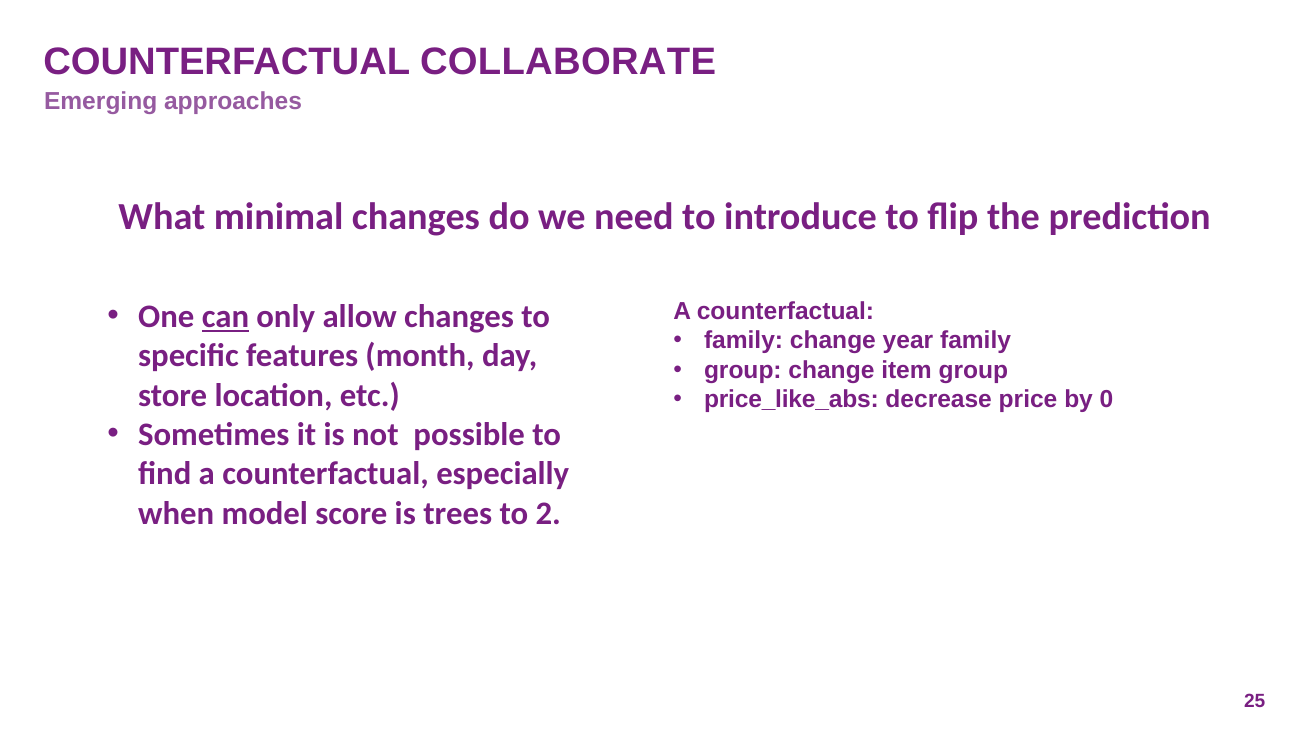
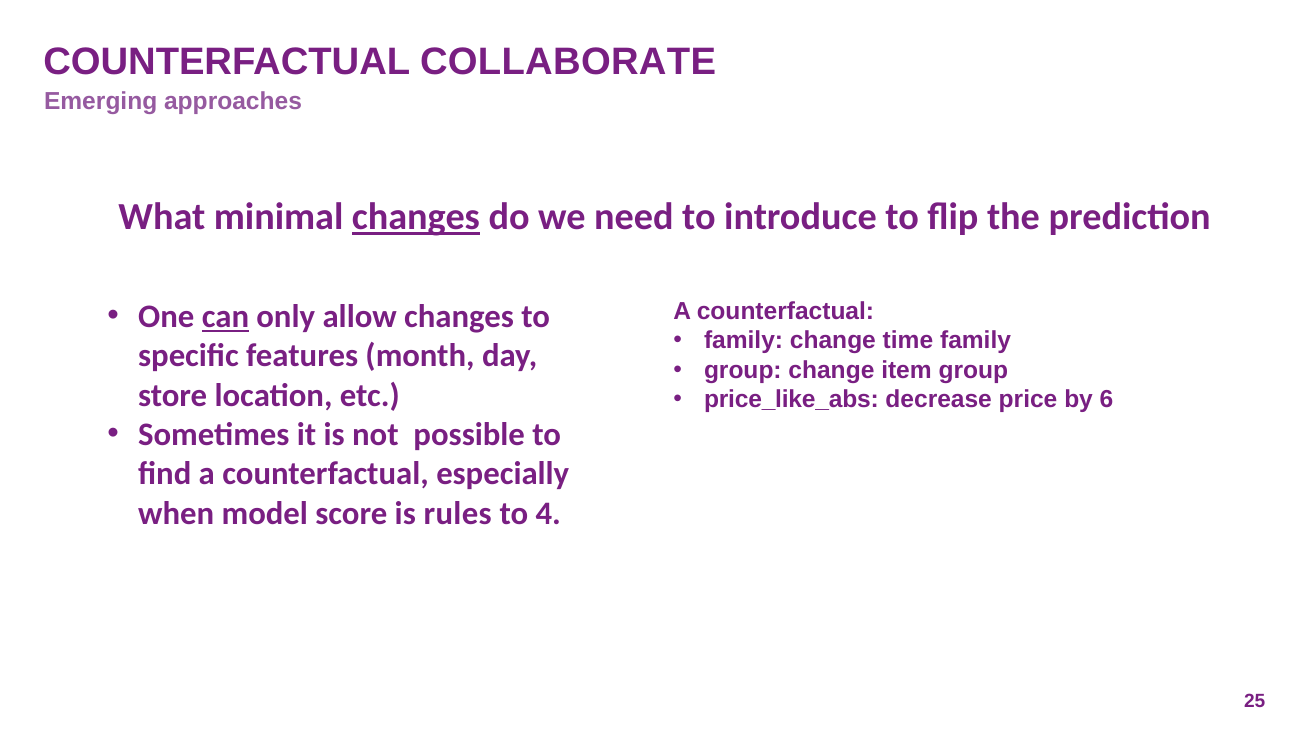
changes at (416, 217) underline: none -> present
year: year -> time
0: 0 -> 6
trees: trees -> rules
2: 2 -> 4
